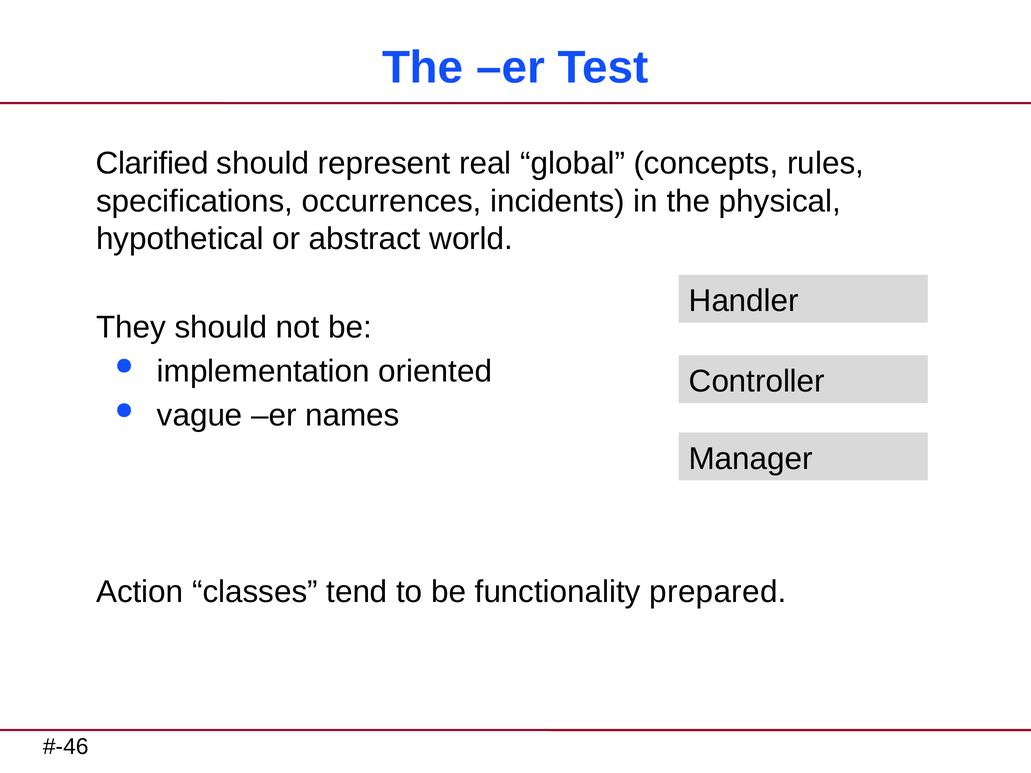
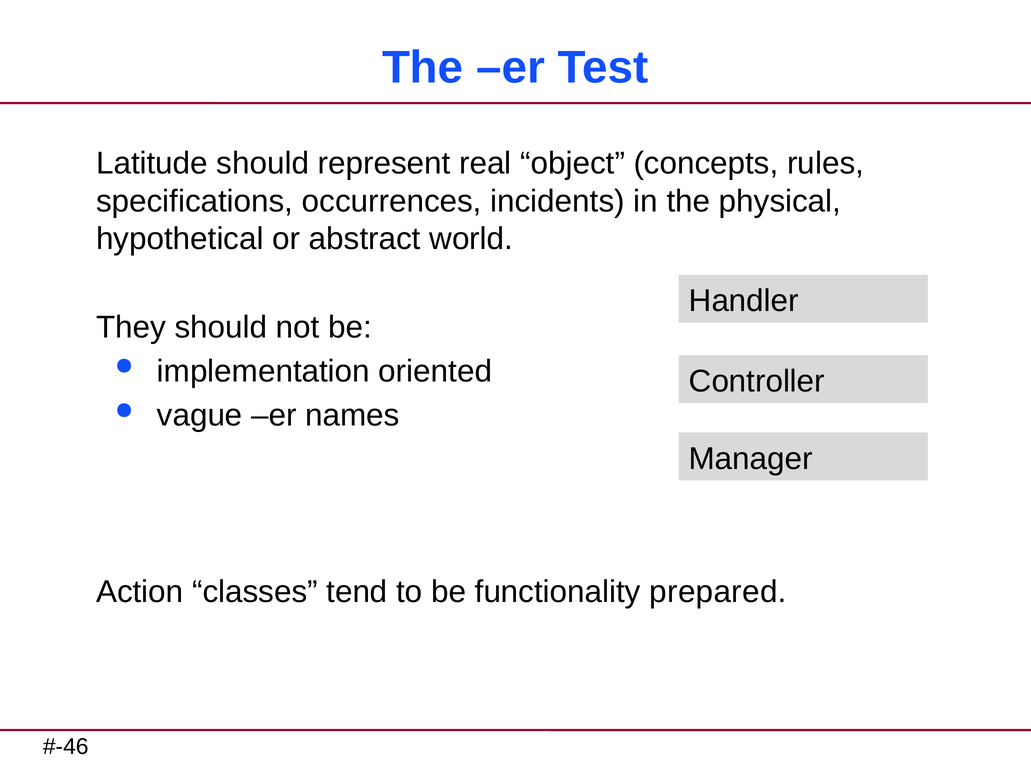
Clarified: Clarified -> Latitude
global: global -> object
